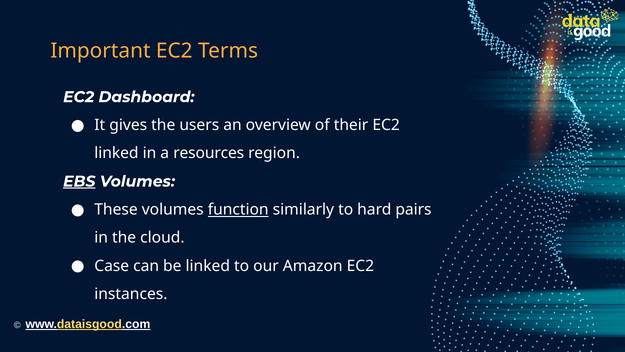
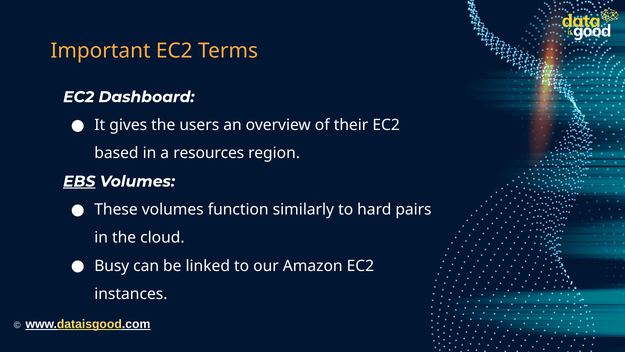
linked at (116, 153): linked -> based
function underline: present -> none
Case: Case -> Busy
